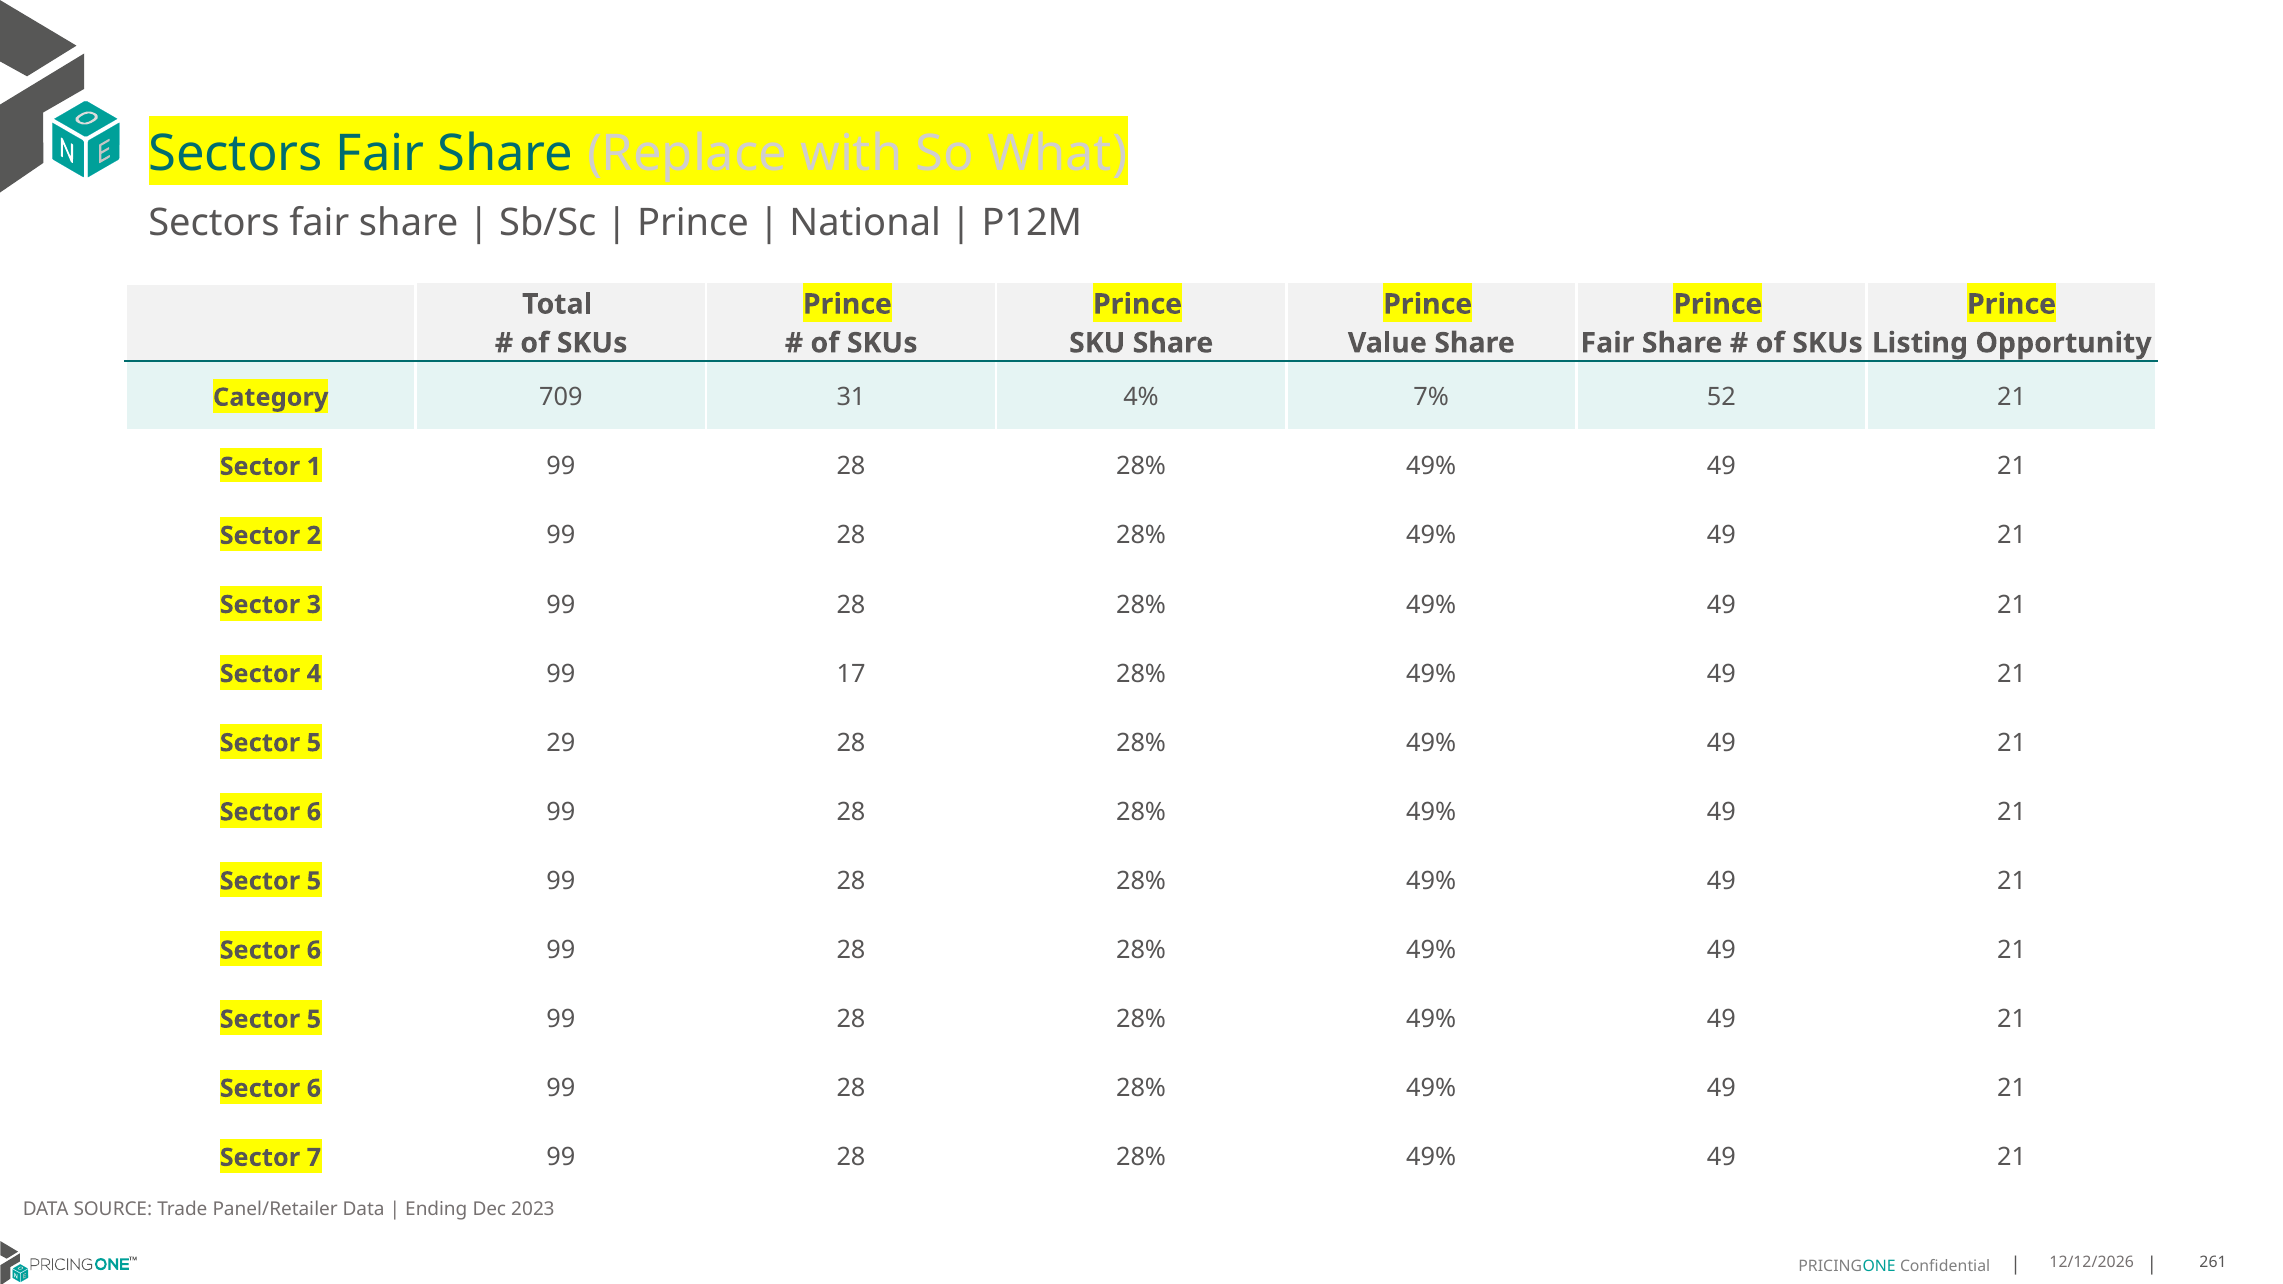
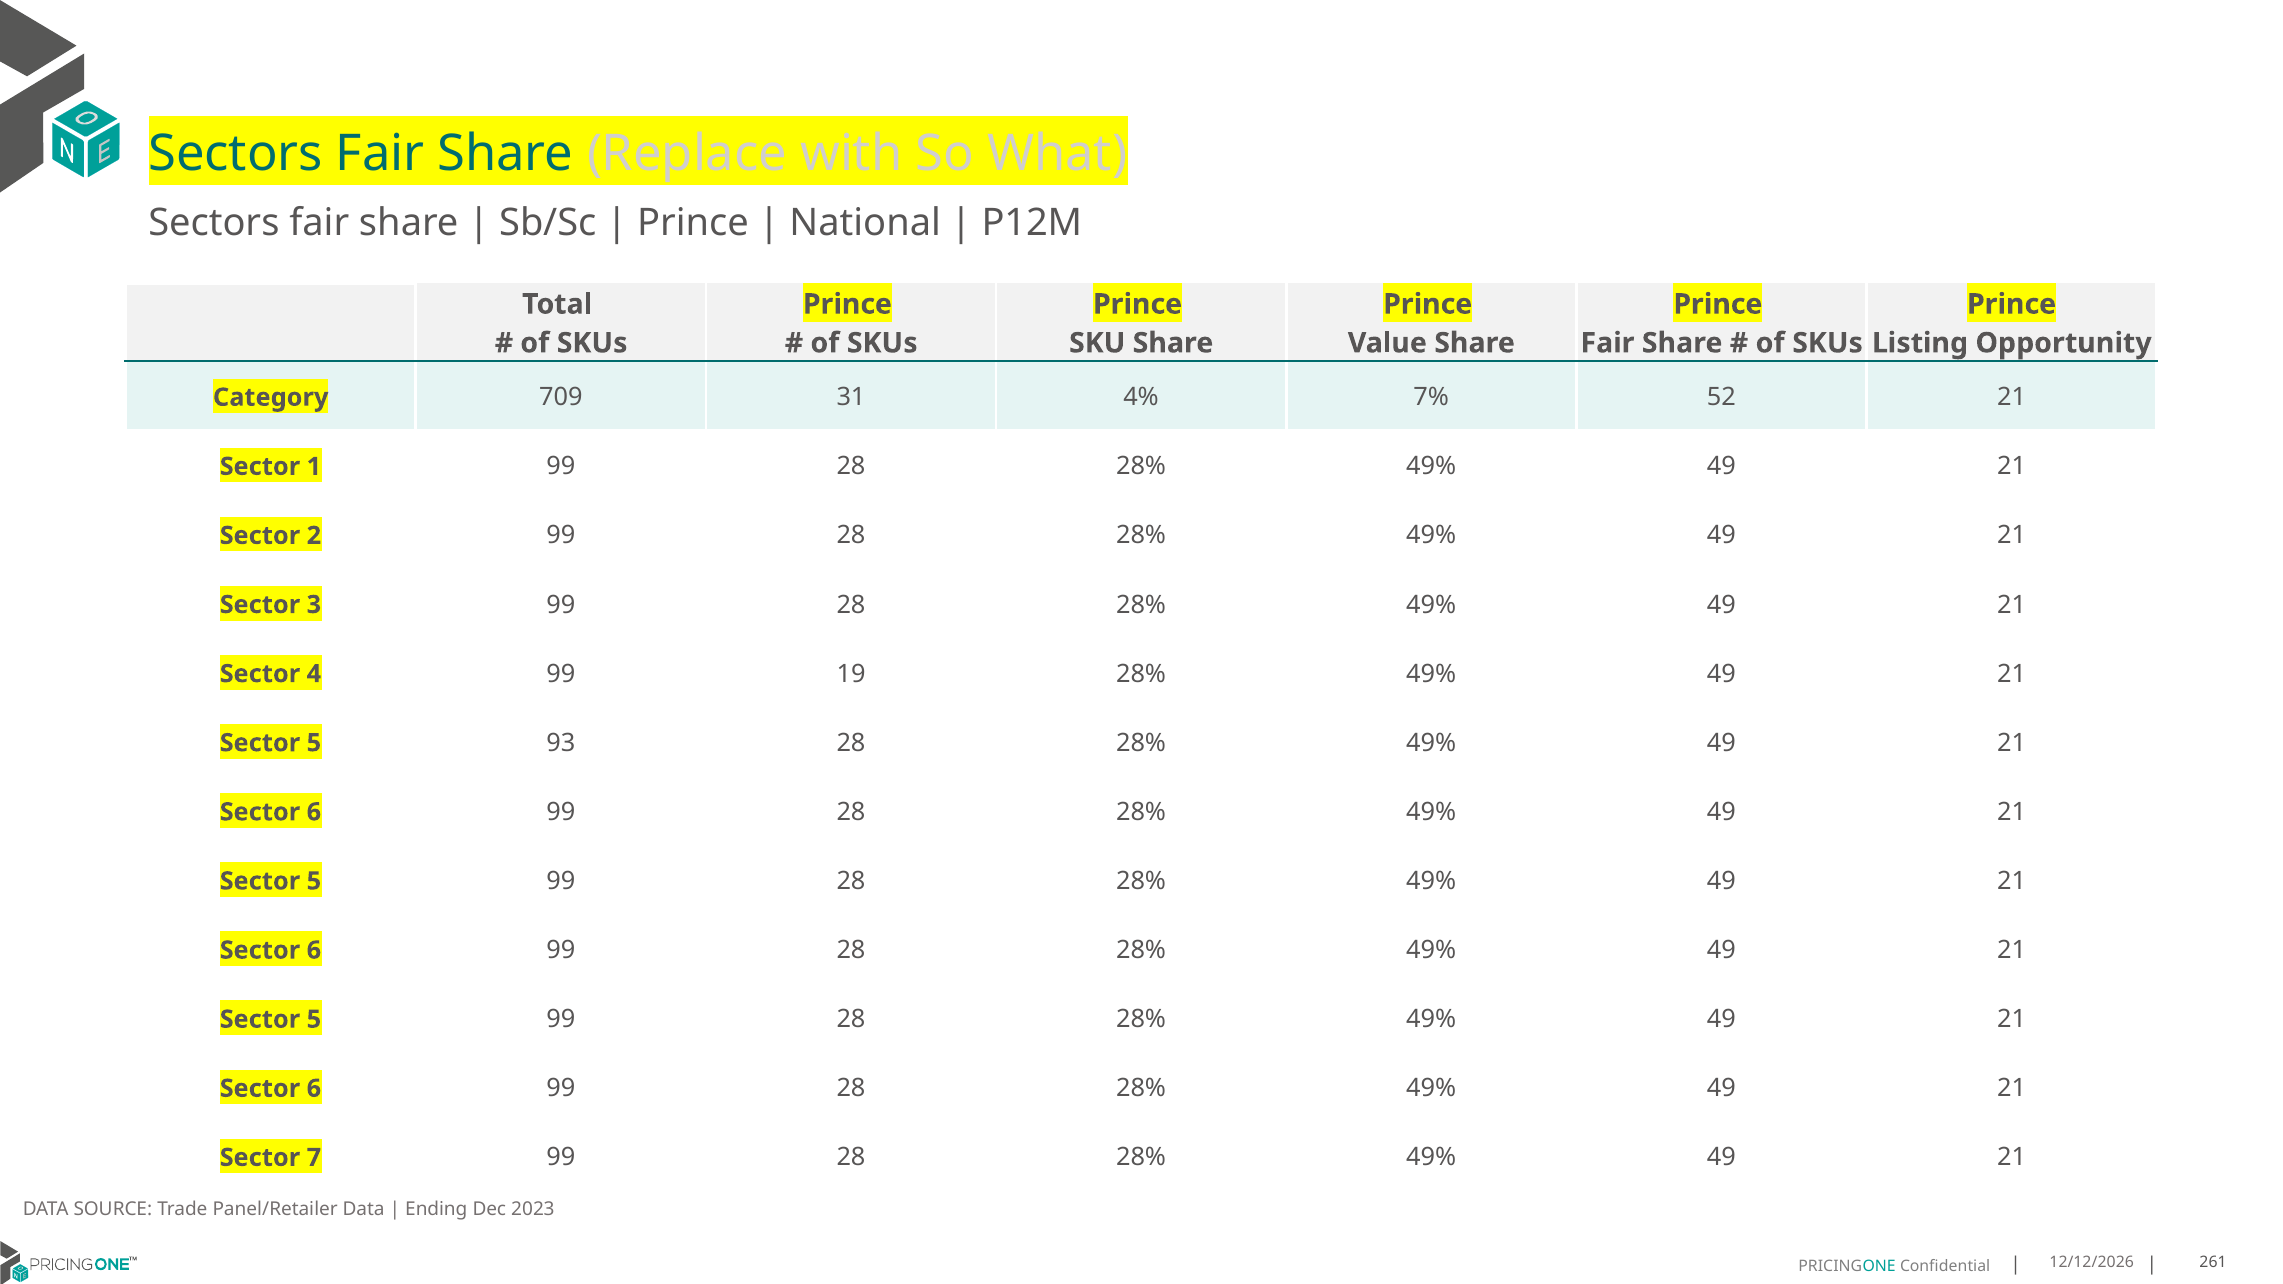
17: 17 -> 19
29: 29 -> 93
